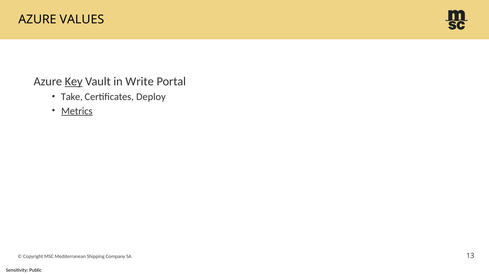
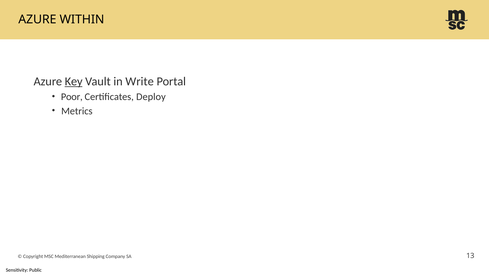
VALUES: VALUES -> WITHIN
Take: Take -> Poor
Metrics underline: present -> none
